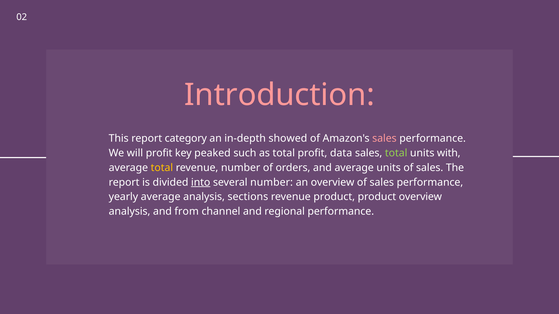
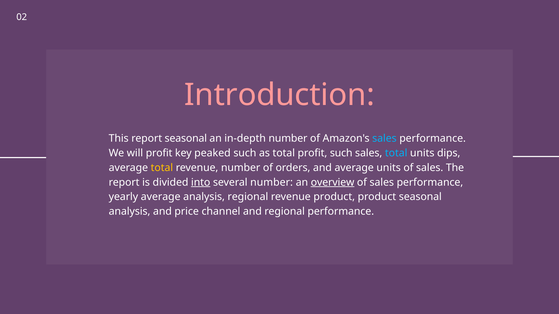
report category: category -> seasonal
in-depth showed: showed -> number
sales at (384, 139) colour: pink -> light blue
profit data: data -> such
total at (396, 153) colour: light green -> light blue
with: with -> dips
overview at (333, 182) underline: none -> present
analysis sections: sections -> regional
product overview: overview -> seasonal
from: from -> price
